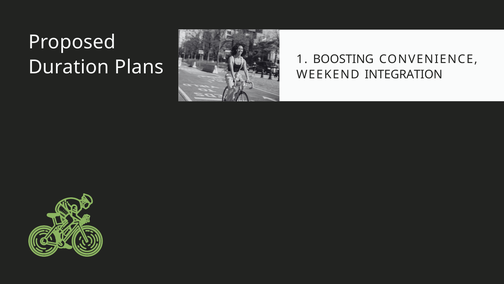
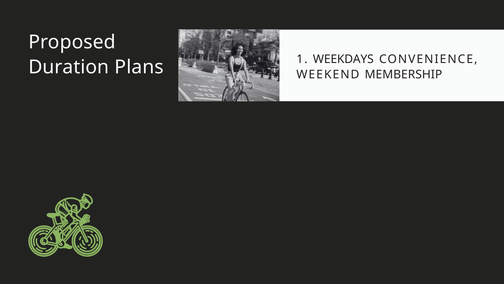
BOOSTING: BOOSTING -> WEEKDAYS
INTEGRATION: INTEGRATION -> MEMBERSHIP
